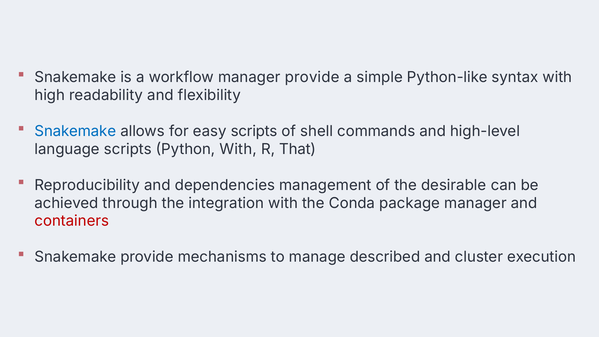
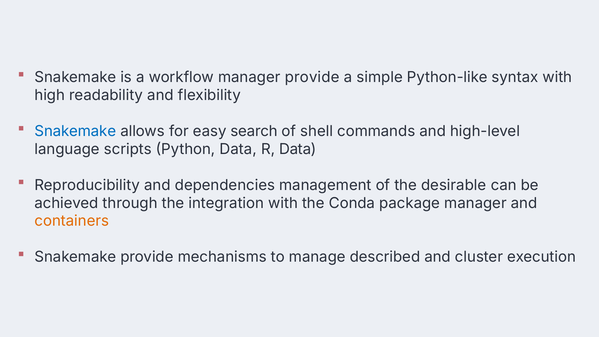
easy scripts: scripts -> search
Python With: With -> Data
R That: That -> Data
containers colour: red -> orange
